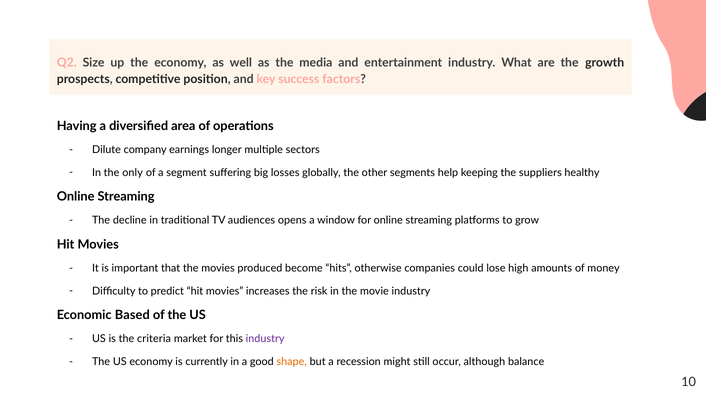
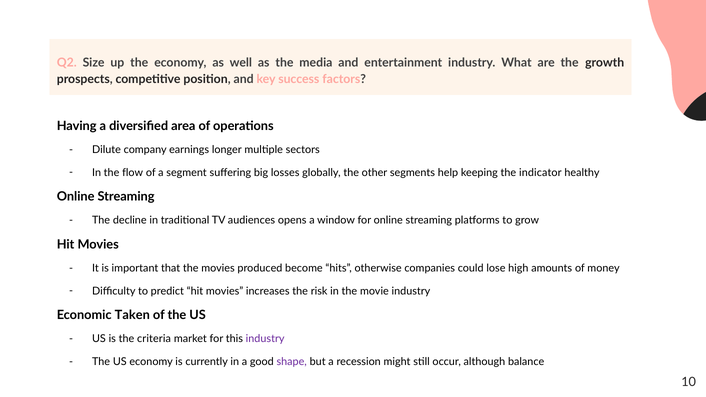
only: only -> flow
suppliers: suppliers -> indicator
Based: Based -> Taken
shape colour: orange -> purple
